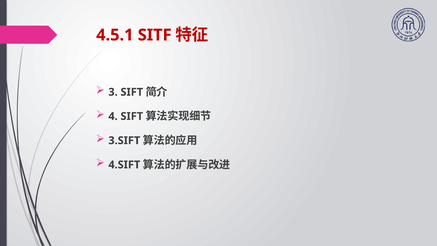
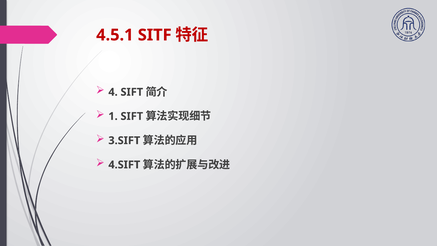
3: 3 -> 4
4: 4 -> 1
